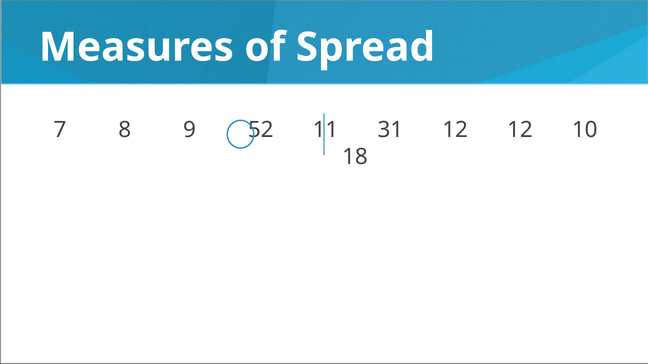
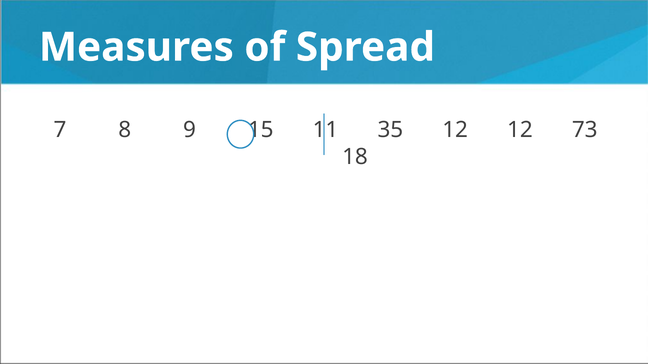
52: 52 -> 15
31: 31 -> 35
10: 10 -> 73
